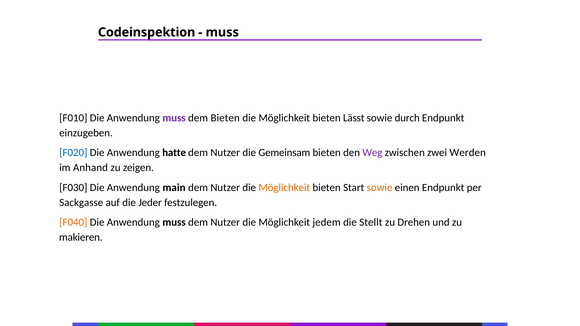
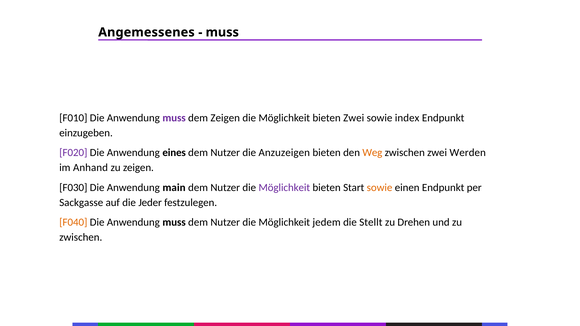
Codeinspektion: Codeinspektion -> Angemessenes
dem Bieten: Bieten -> Zeigen
bieten Lässt: Lässt -> Zwei
durch: durch -> index
F020 colour: blue -> purple
hatte: hatte -> eines
Gemeinsam: Gemeinsam -> Anzuzeigen
Weg colour: purple -> orange
Möglichkeit at (284, 188) colour: orange -> purple
makieren at (81, 237): makieren -> zwischen
